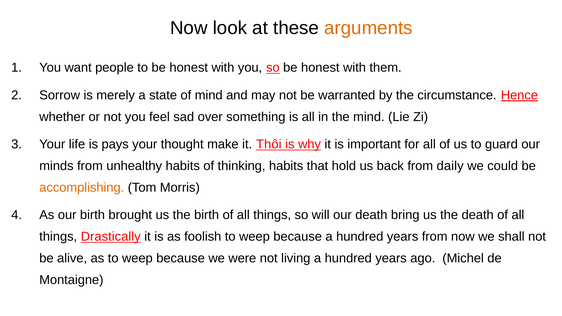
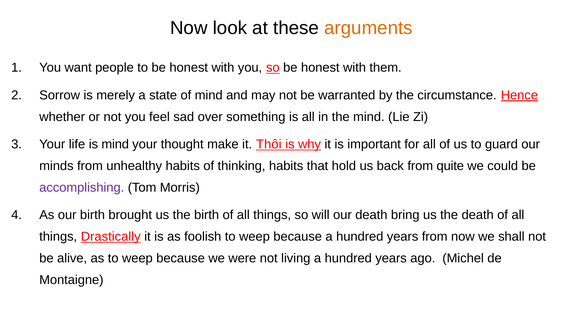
is pays: pays -> mind
daily: daily -> quite
accomplishing colour: orange -> purple
